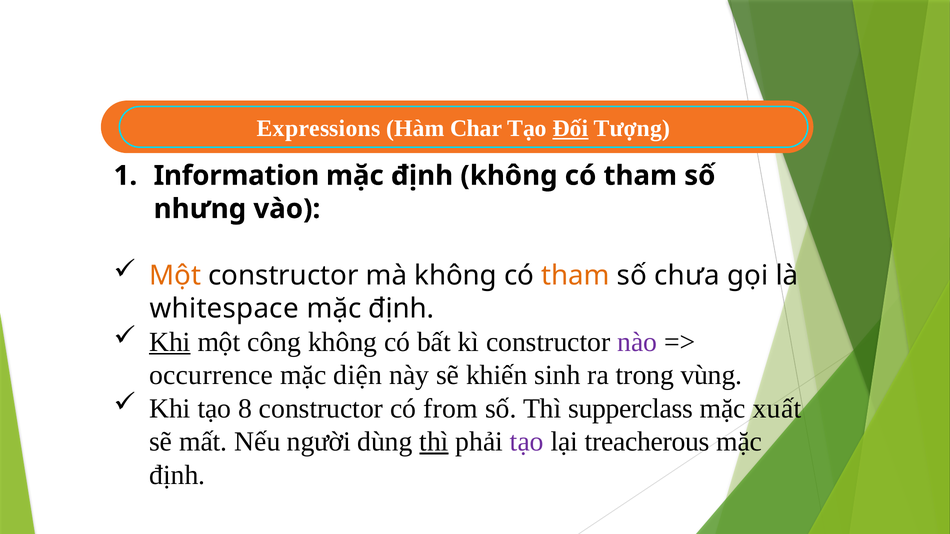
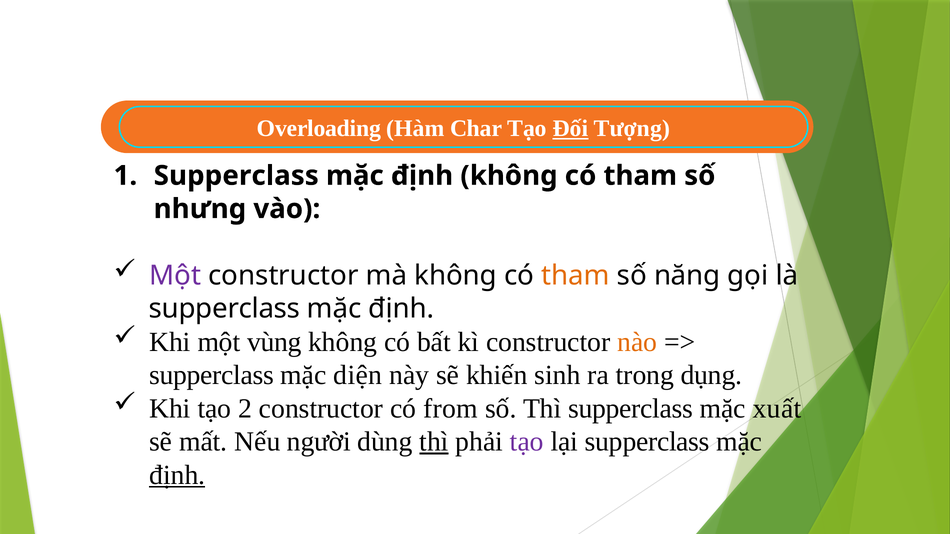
Expressions: Expressions -> Overloading
1 Information: Information -> Supperclass
Một at (175, 276) colour: orange -> purple
chưa: chưa -> năng
whitespace at (224, 309): whitespace -> supperclass
Khi at (170, 342) underline: present -> none
công: công -> vùng
nào colour: purple -> orange
occurrence at (211, 375): occurrence -> supperclass
vùng: vùng -> dụng
8: 8 -> 2
lại treacherous: treacherous -> supperclass
định underline: none -> present
